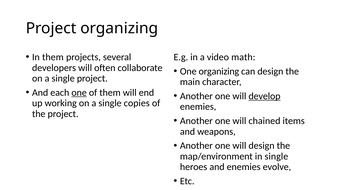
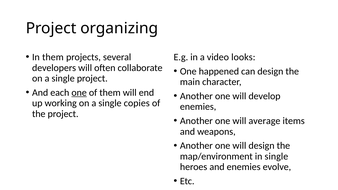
math: math -> looks
One organizing: organizing -> happened
develop underline: present -> none
chained: chained -> average
